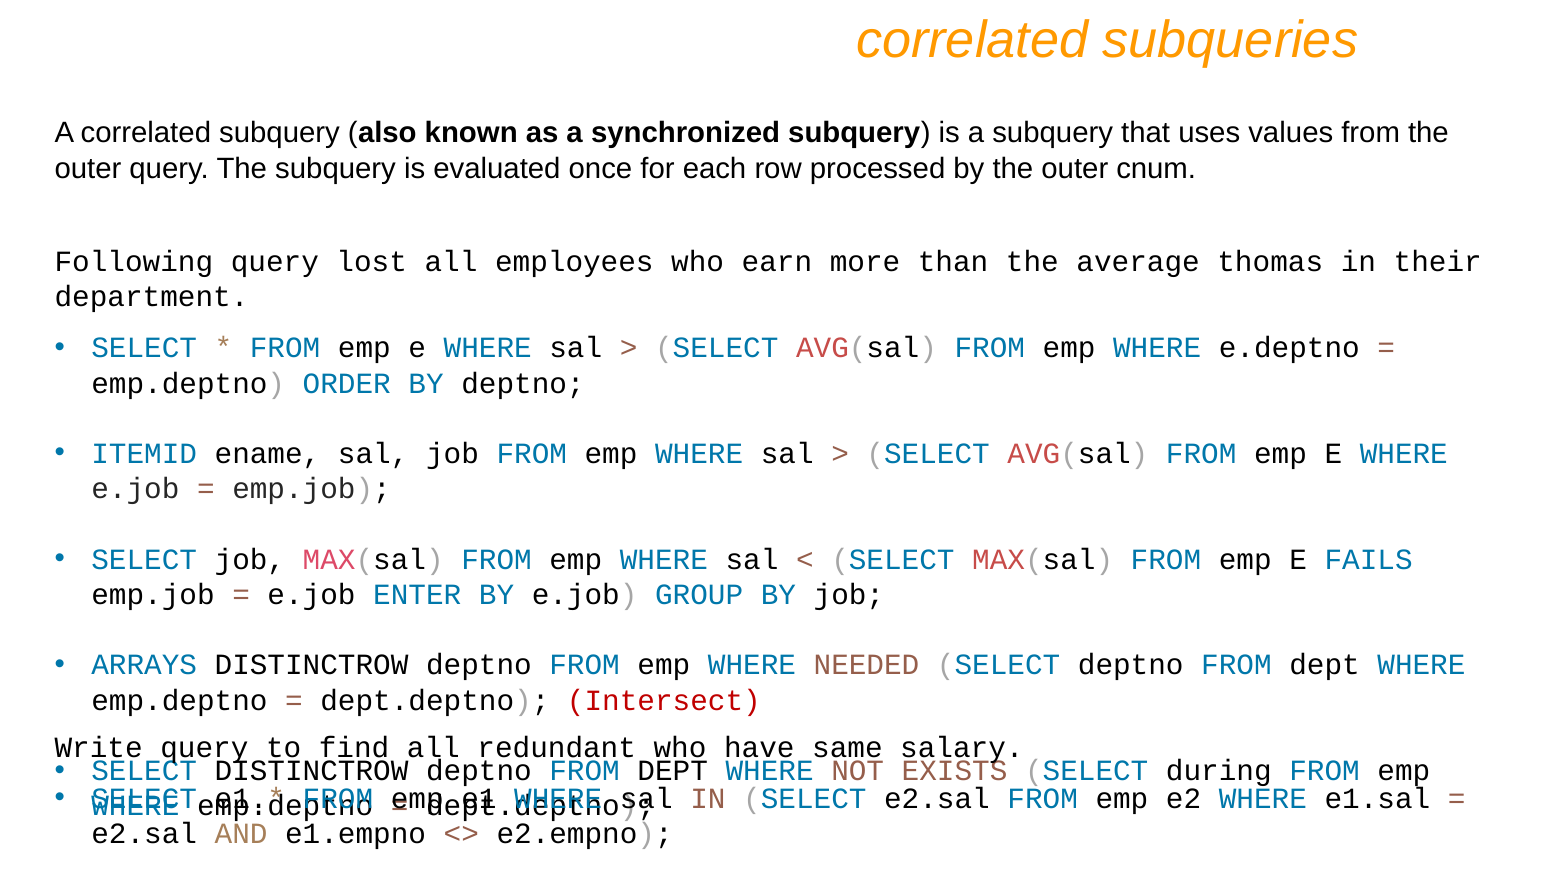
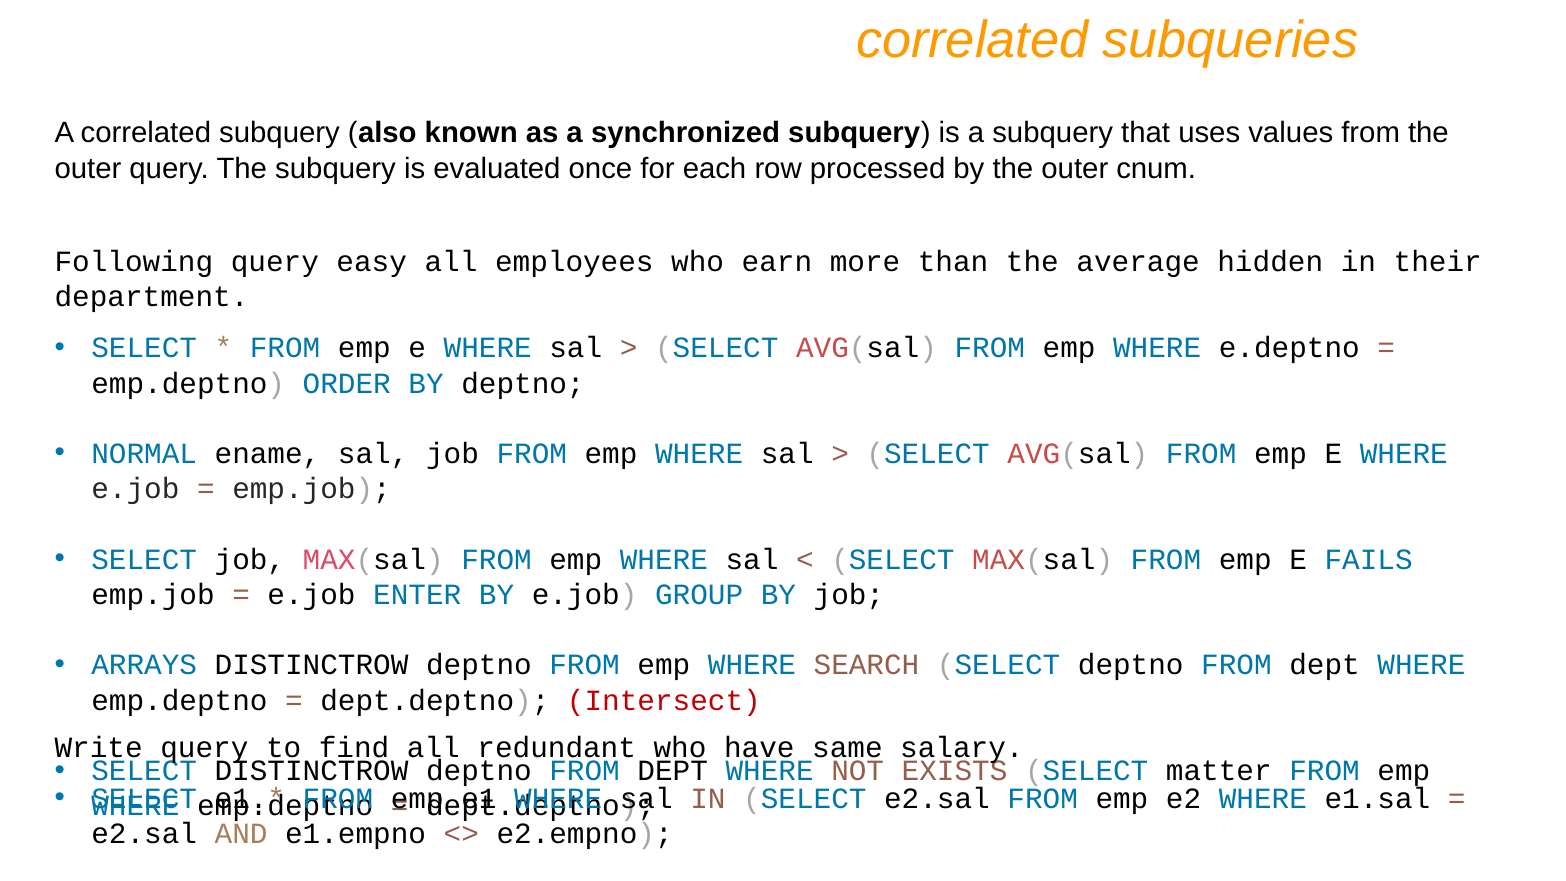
lost: lost -> easy
thomas: thomas -> hidden
ITEMID: ITEMID -> NORMAL
NEEDED: NEEDED -> SEARCH
during: during -> matter
